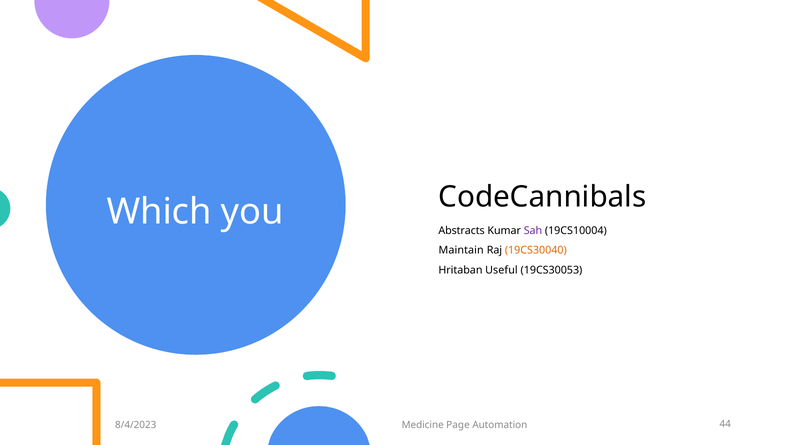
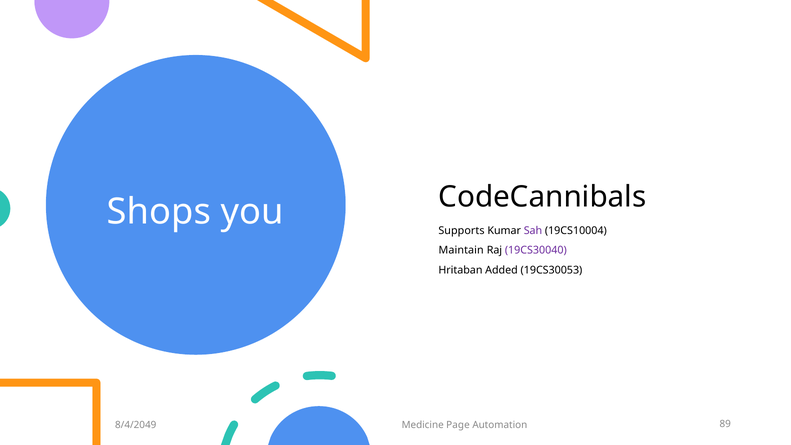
Which: Which -> Shops
Abstracts: Abstracts -> Supports
19CS30040 colour: orange -> purple
Useful: Useful -> Added
8/4/2023: 8/4/2023 -> 8/4/2049
44: 44 -> 89
